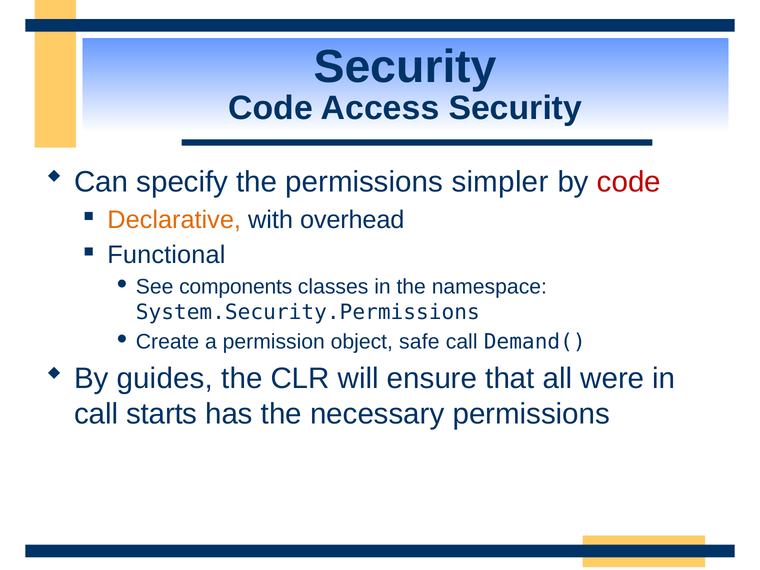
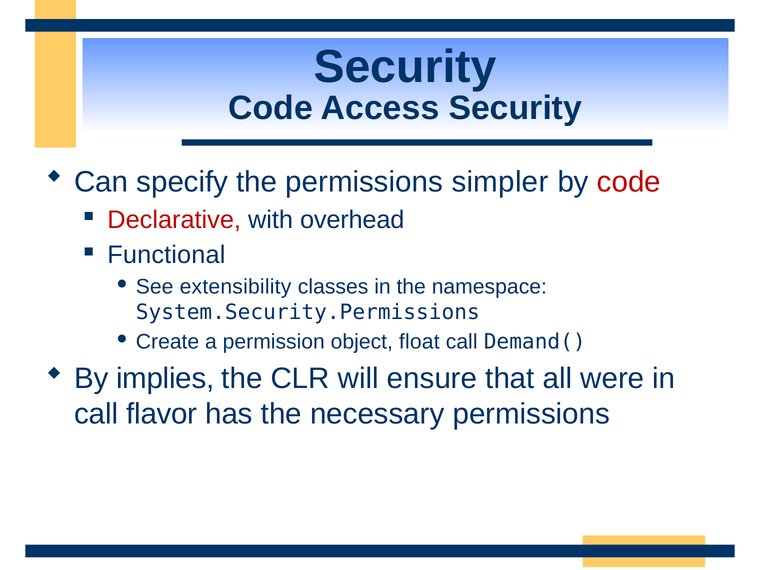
Declarative colour: orange -> red
components: components -> extensibility
safe: safe -> float
guides: guides -> implies
starts: starts -> flavor
